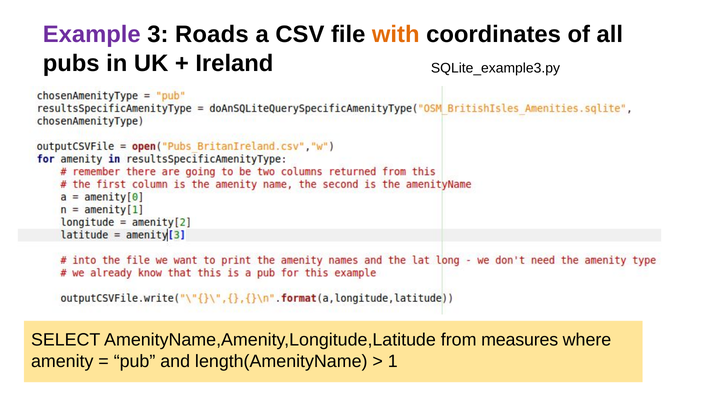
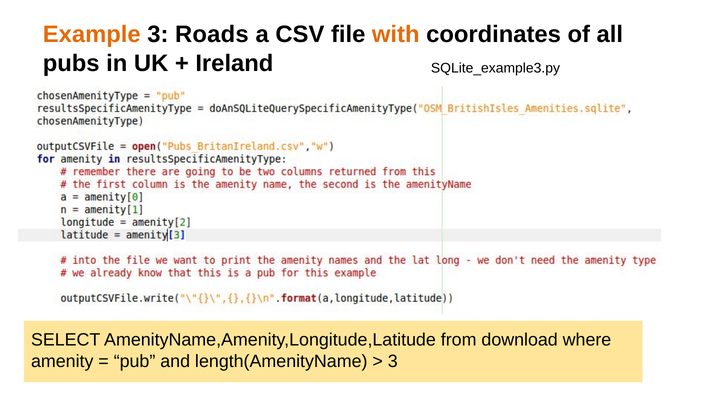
Example colour: purple -> orange
measures: measures -> download
1 at (393, 362): 1 -> 3
